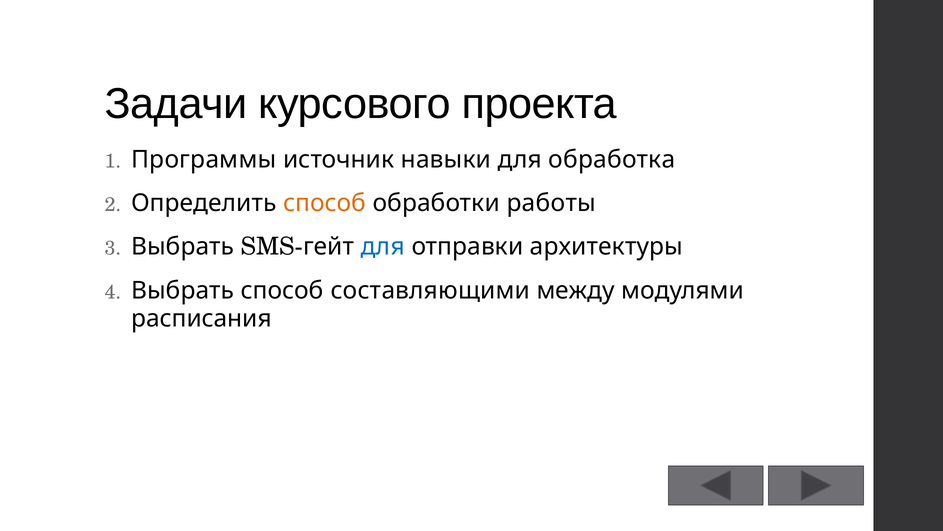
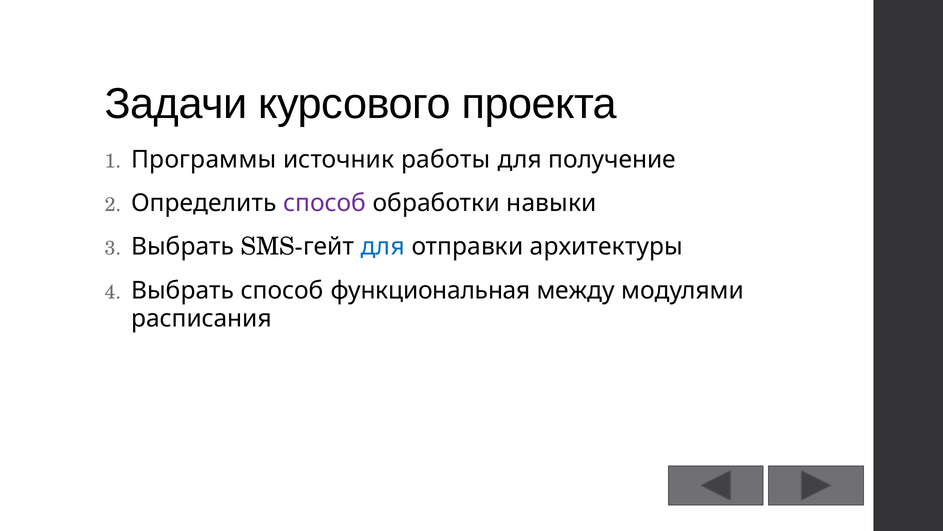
навыки: навыки -> работы
обработка: обработка -> получение
способ at (325, 203) colour: orange -> purple
работы: работы -> навыки
составляющими: составляющими -> функциональная
